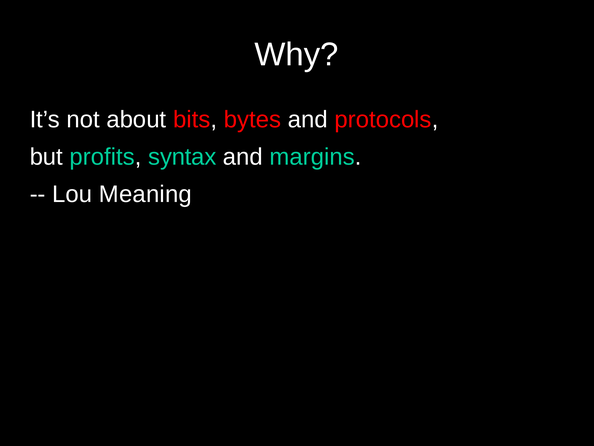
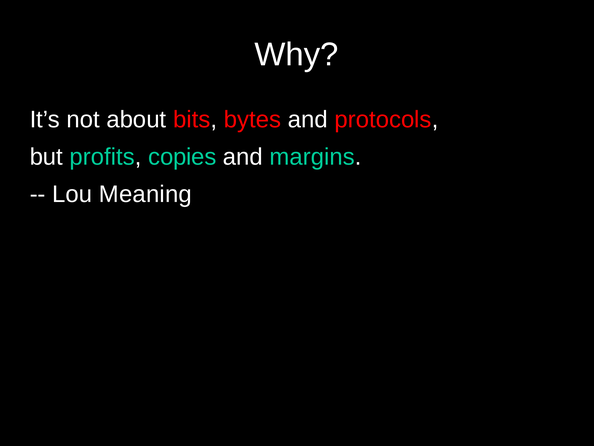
syntax: syntax -> copies
